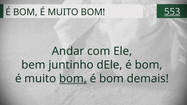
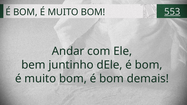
bom at (73, 79) underline: present -> none
